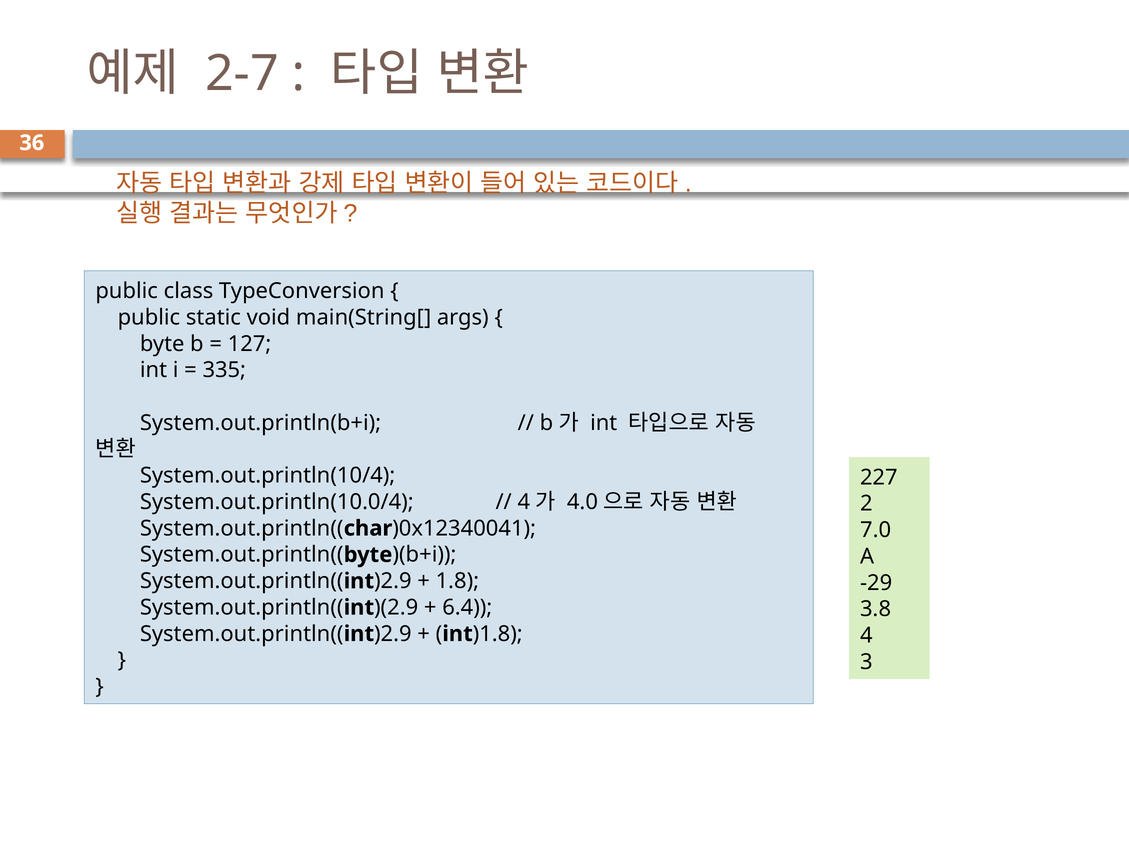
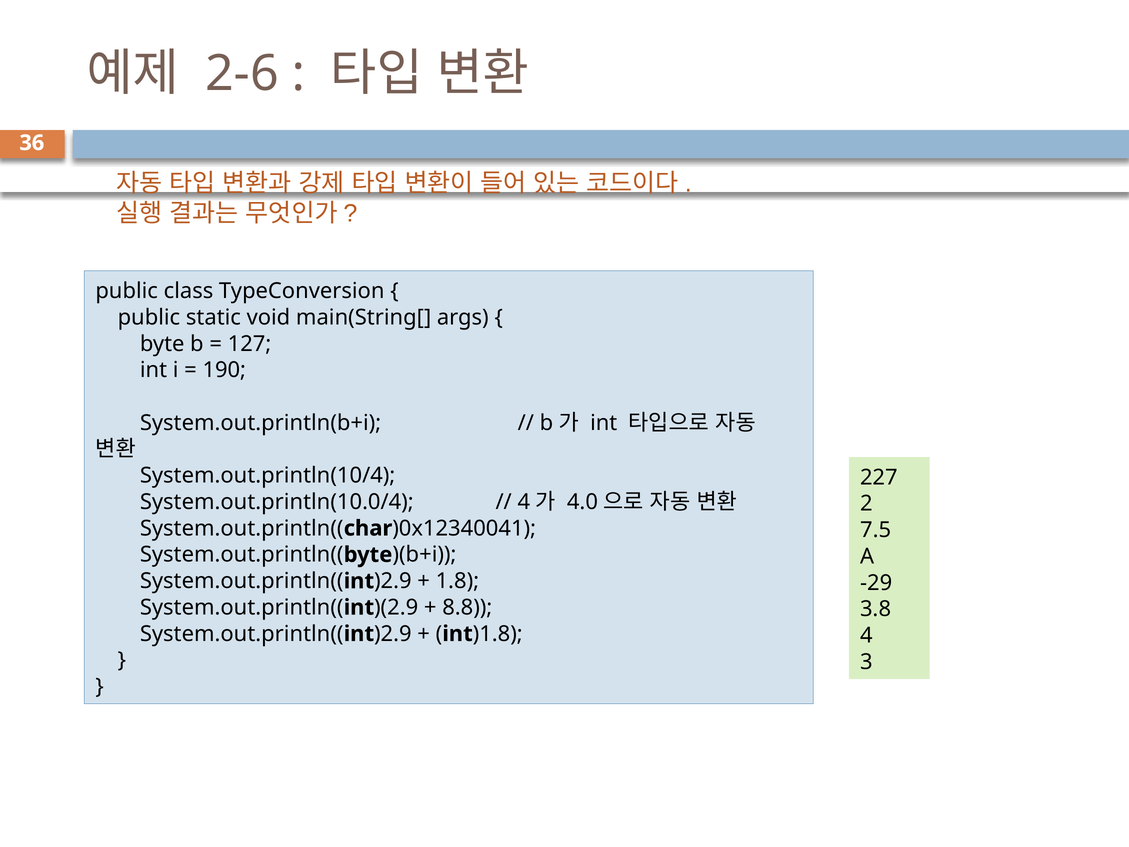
2-7: 2-7 -> 2-6
335: 335 -> 190
7.0: 7.0 -> 7.5
6.4: 6.4 -> 8.8
